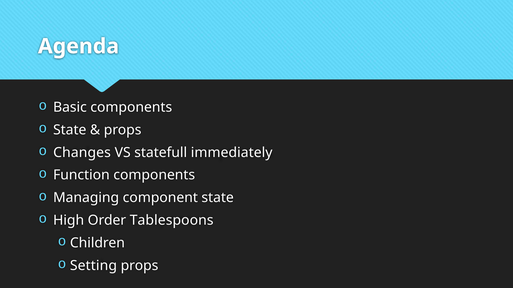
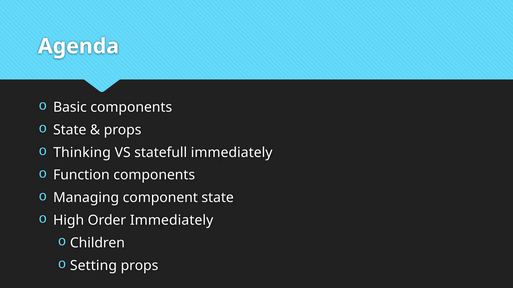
Changes: Changes -> Thinking
Order Tablespoons: Tablespoons -> Immediately
